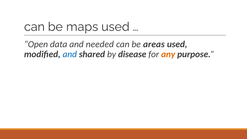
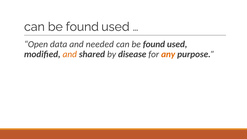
maps at (82, 27): maps -> found
areas at (154, 44): areas -> found
and at (70, 54) colour: blue -> orange
